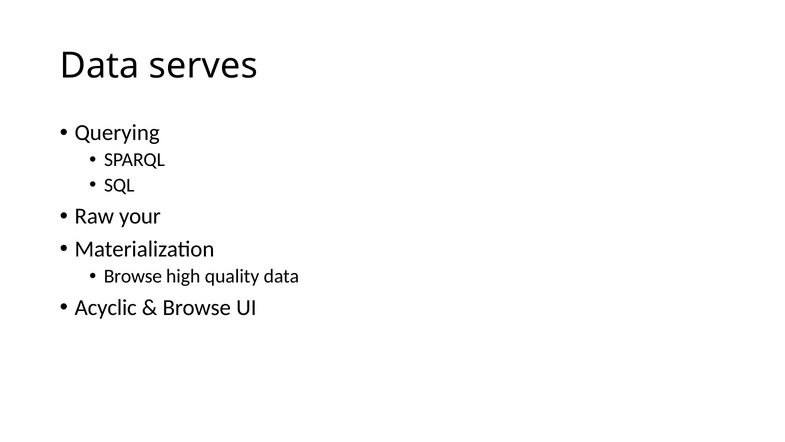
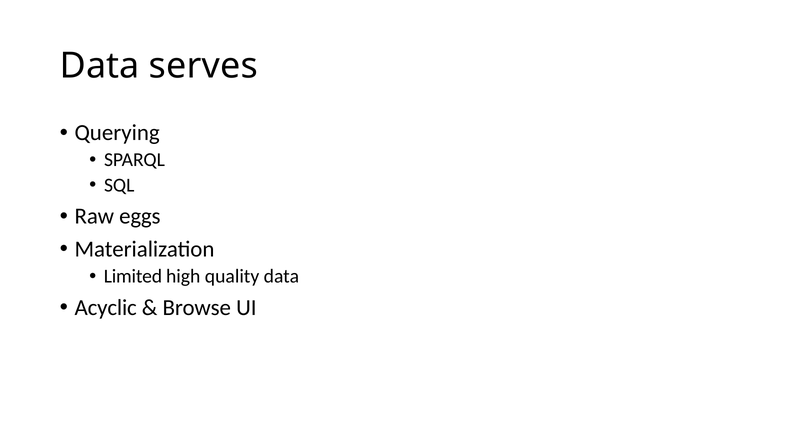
your: your -> eggs
Browse at (133, 276): Browse -> Limited
